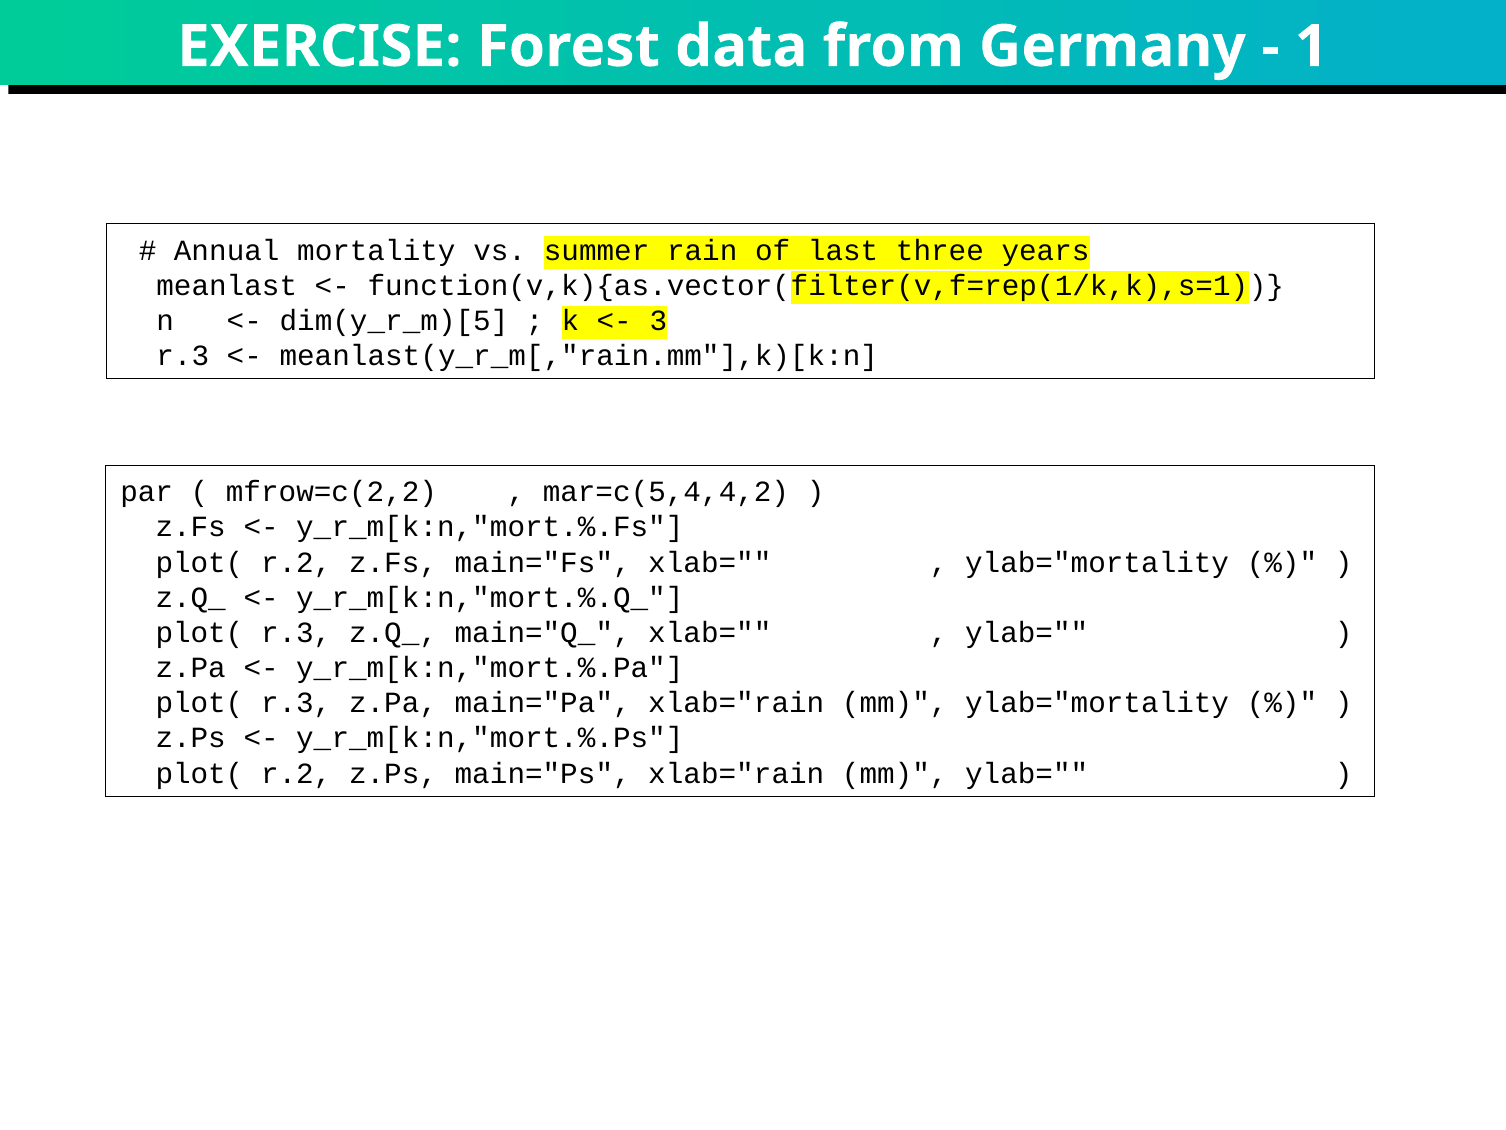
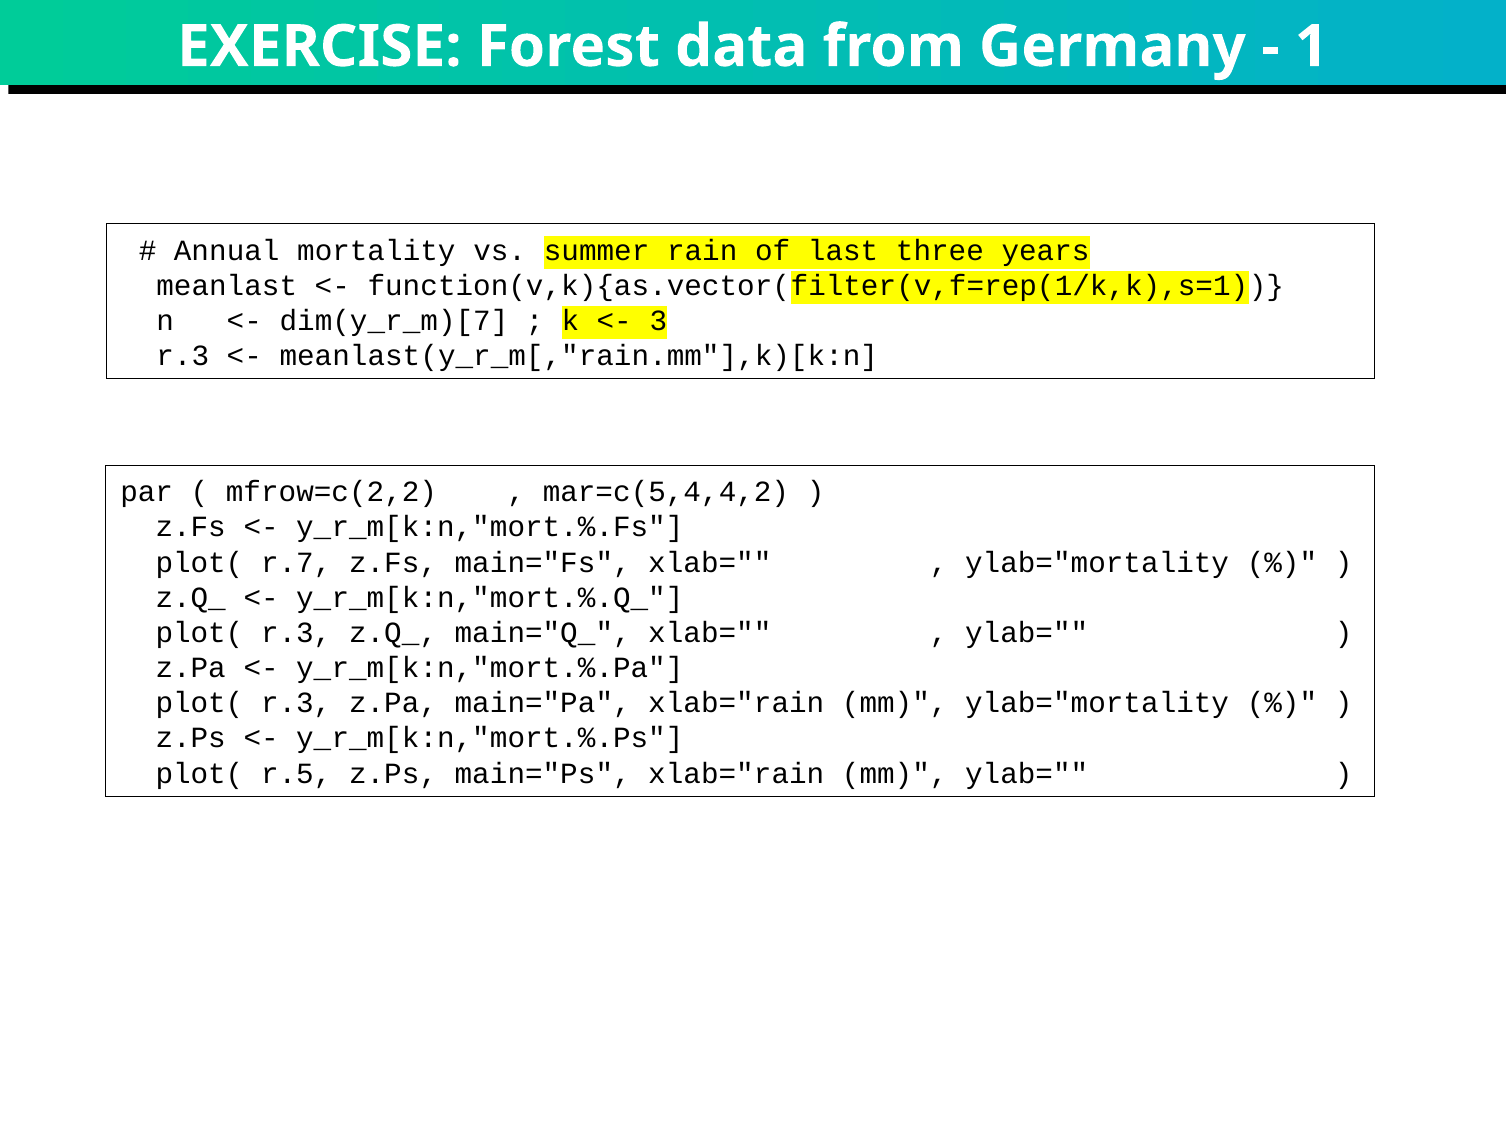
dim(y_r_m)[5: dim(y_r_m)[5 -> dim(y_r_m)[7
r.2 at (296, 562): r.2 -> r.7
r.2 at (296, 773): r.2 -> r.5
